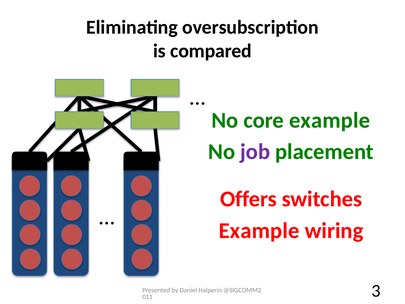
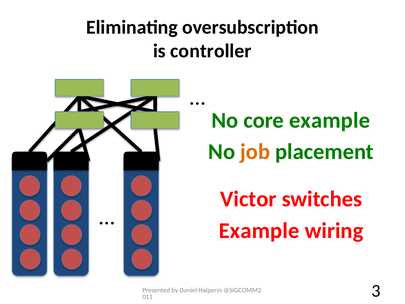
compared: compared -> controller
job colour: purple -> orange
Offers: Offers -> Victor
